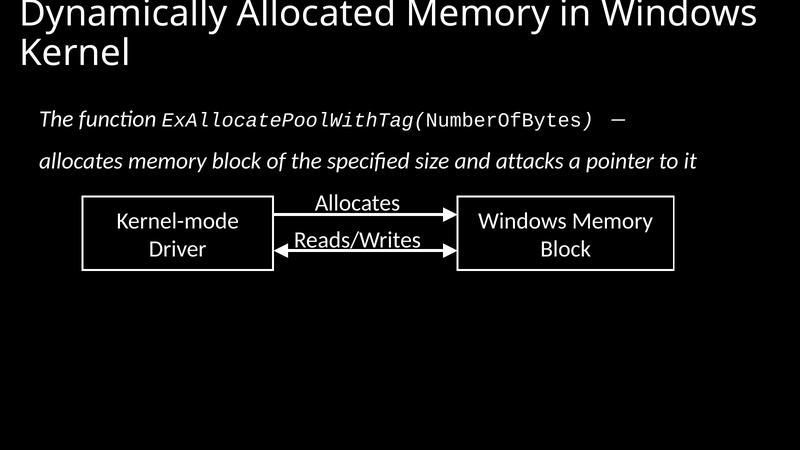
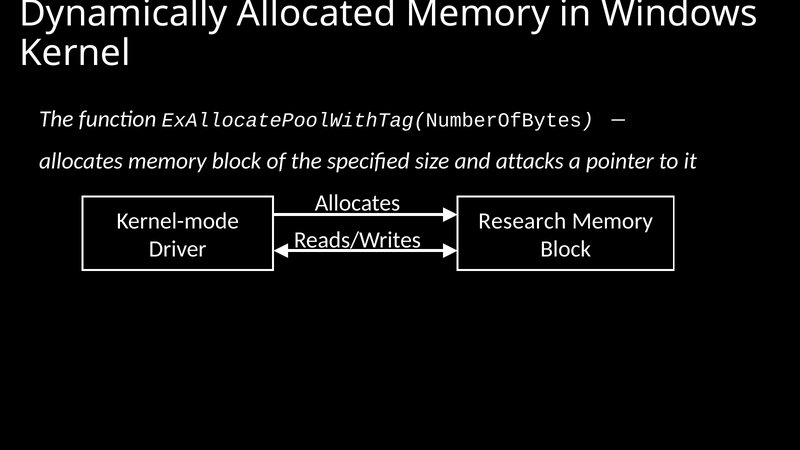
Windows at (522, 221): Windows -> Research
